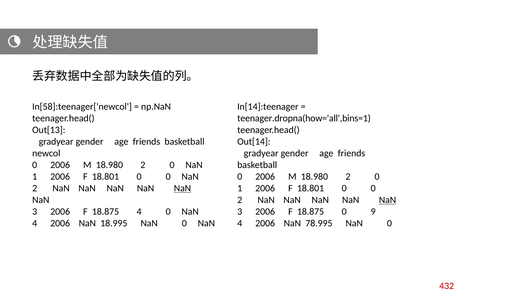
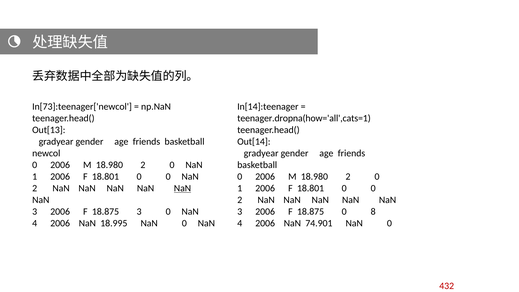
In[58]:teenager['newcol: In[58]:teenager['newcol -> In[73]:teenager['newcol
teenager.dropna(how='all',bins=1: teenager.dropna(how='all',bins=1 -> teenager.dropna(how='all',cats=1
NaN at (388, 200) underline: present -> none
18.875 4: 4 -> 3
9: 9 -> 8
78.995: 78.995 -> 74.901
